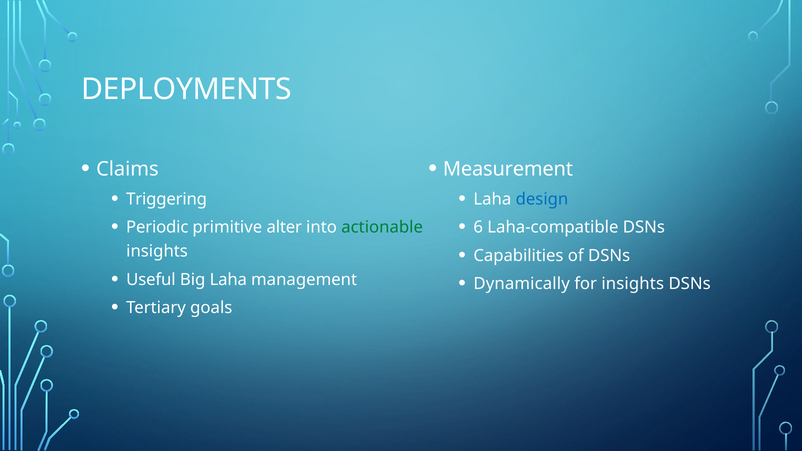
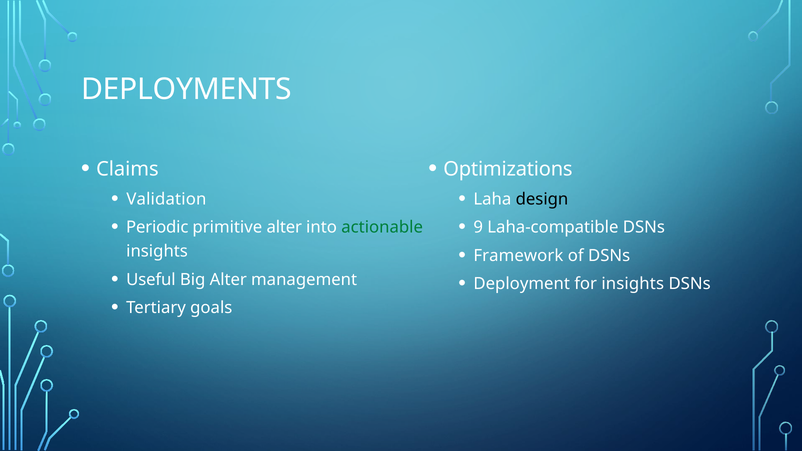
Measurement: Measurement -> Optimizations
Triggering: Triggering -> Validation
design colour: blue -> black
6: 6 -> 9
Capabilities: Capabilities -> Framework
Big Laha: Laha -> Alter
Dynamically: Dynamically -> Deployment
